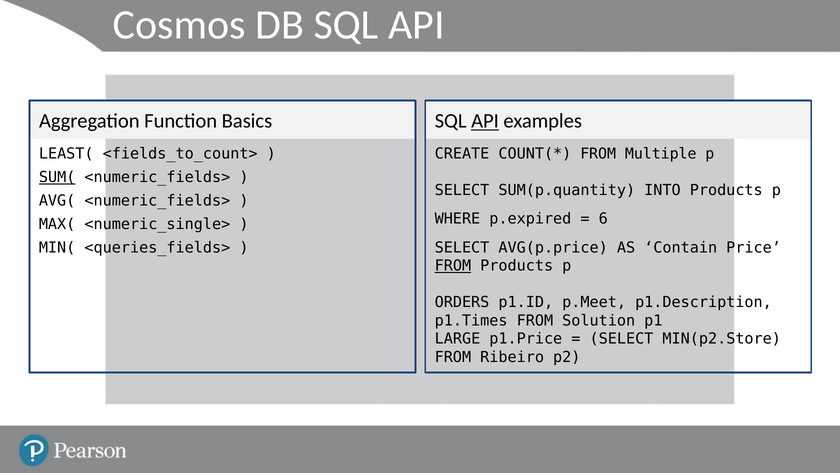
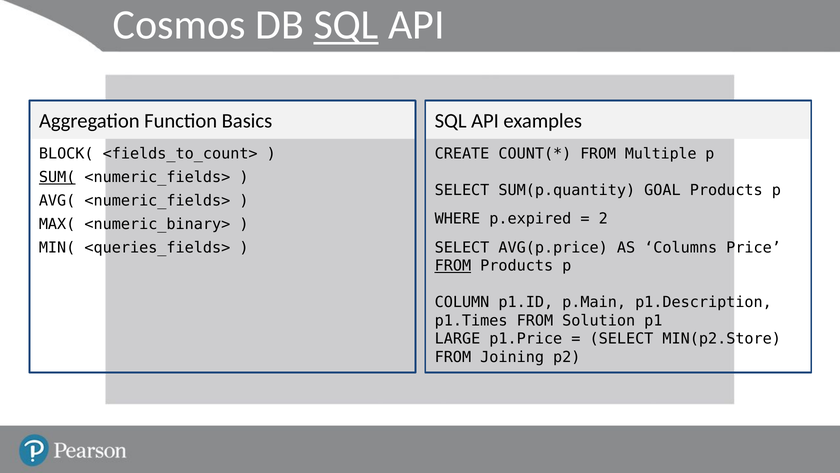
SQL at (346, 25) underline: none -> present
API at (485, 121) underline: present -> none
LEAST(: LEAST( -> BLOCK(
INTO: INTO -> GOAL
6: 6 -> 2
<numeric_single>: <numeric_single> -> <numeric_binary>
Contain: Contain -> Columns
ORDERS: ORDERS -> COLUMN
p.Meet: p.Meet -> p.Main
Ribeiro: Ribeiro -> Joining
